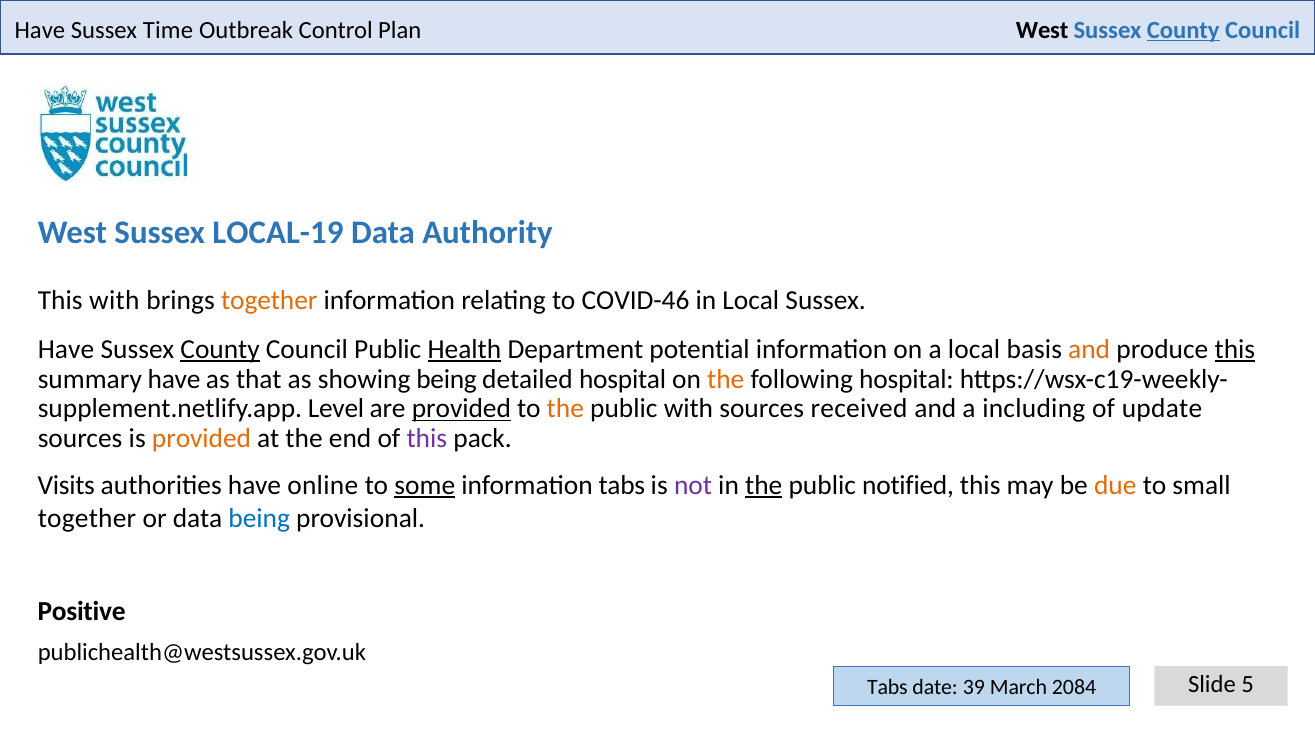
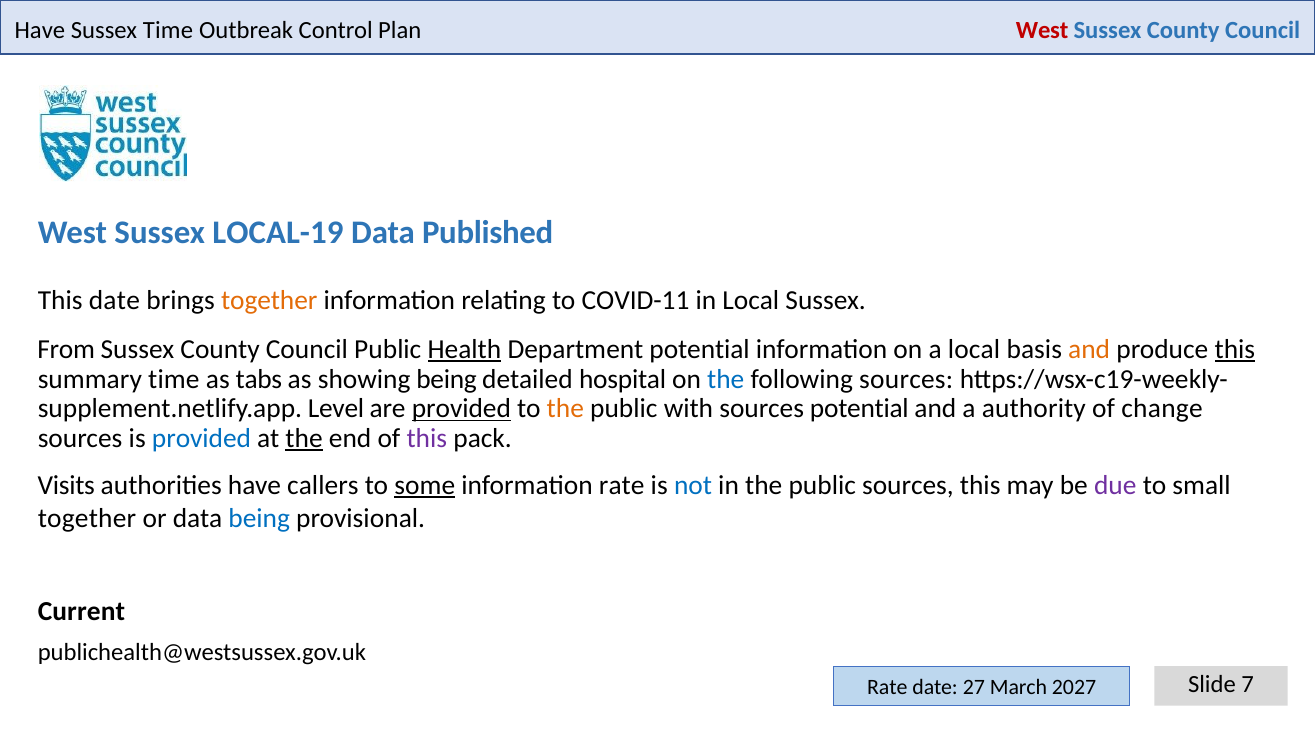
West at (1042, 30) colour: black -> red
County at (1183, 30) underline: present -> none
Authority: Authority -> Published
This with: with -> date
COVID-46: COVID-46 -> COVID-11
Have at (66, 349): Have -> From
County at (220, 349) underline: present -> none
summary have: have -> time
that: that -> tabs
the at (726, 379) colour: orange -> blue
following hospital: hospital -> sources
sources received: received -> potential
including: including -> authority
update: update -> change
provided at (201, 438) colour: orange -> blue
the at (304, 438) underline: none -> present
online: online -> callers
information tabs: tabs -> rate
not colour: purple -> blue
the at (764, 485) underline: present -> none
public notified: notified -> sources
due colour: orange -> purple
Positive: Positive -> Current
5: 5 -> 7
Tabs at (887, 687): Tabs -> Rate
39: 39 -> 27
2084: 2084 -> 2027
